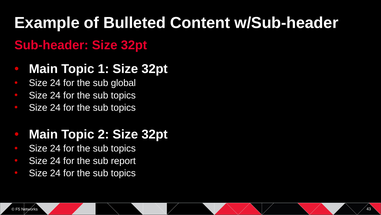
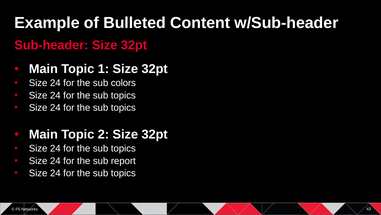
global: global -> colors
